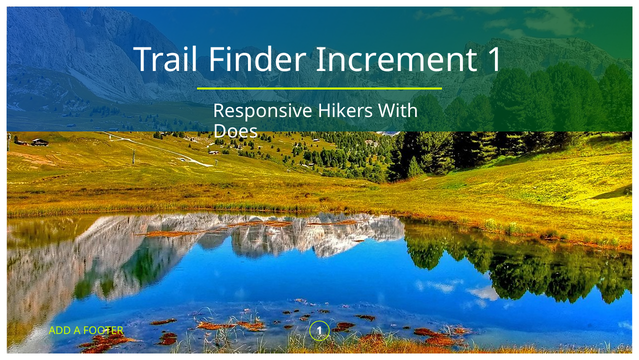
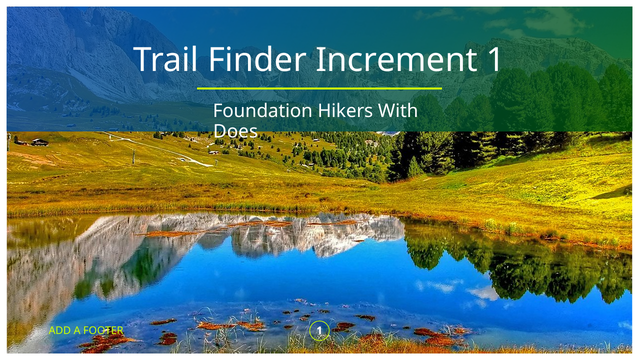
Responsive: Responsive -> Foundation
